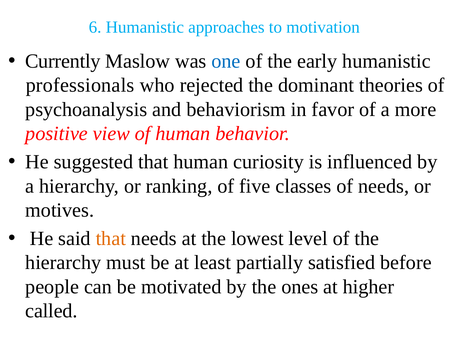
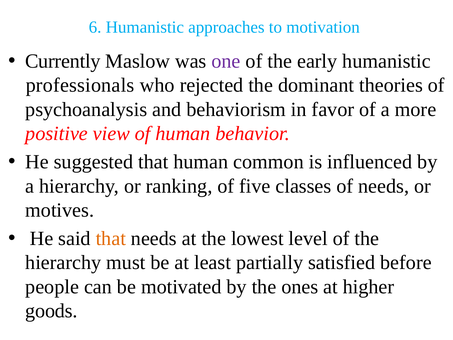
one colour: blue -> purple
curiosity: curiosity -> common
called: called -> goods
